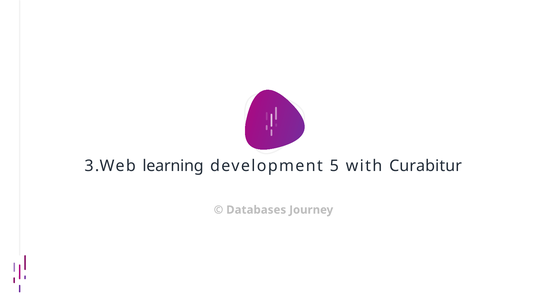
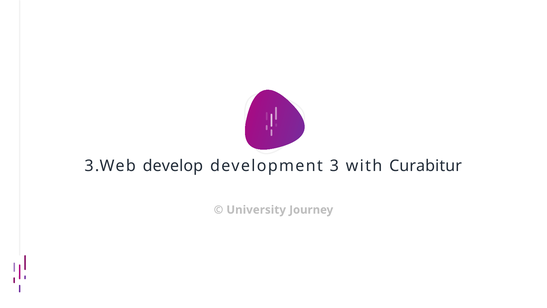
learning: learning -> develop
5: 5 -> 3
Databases: Databases -> University
